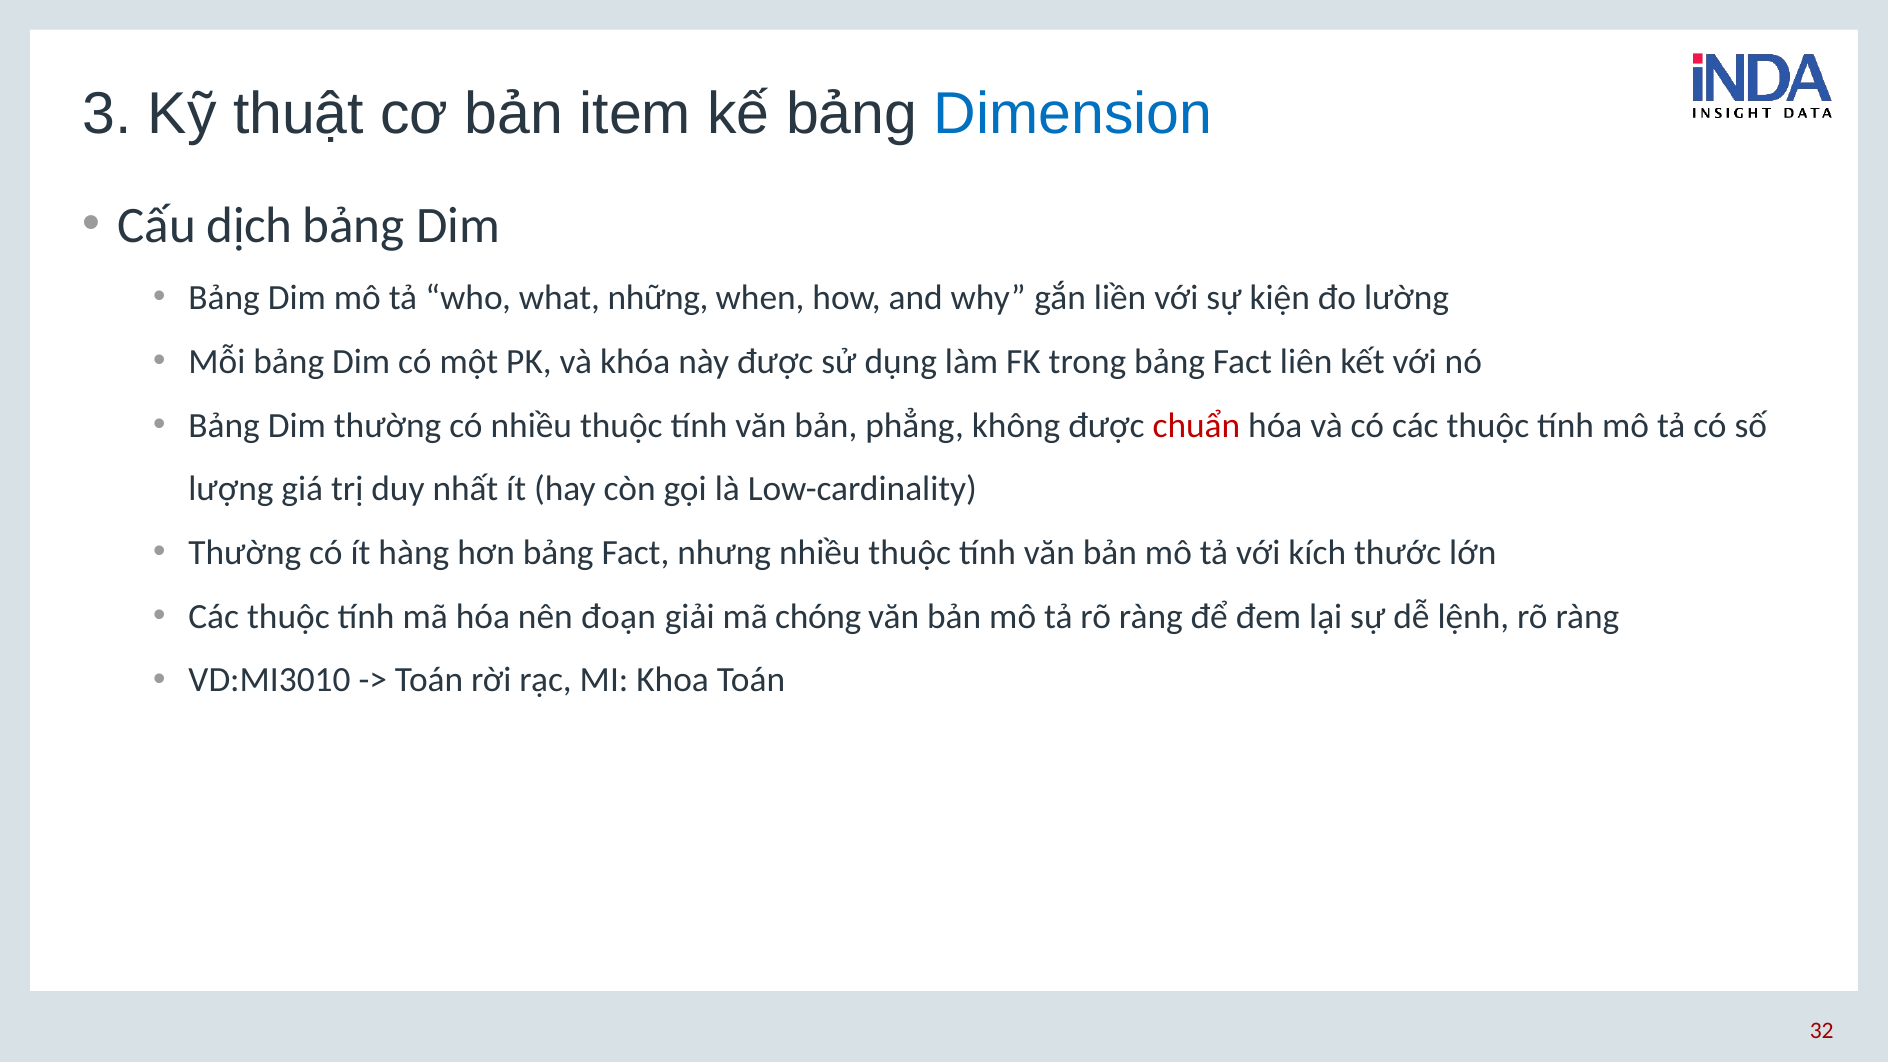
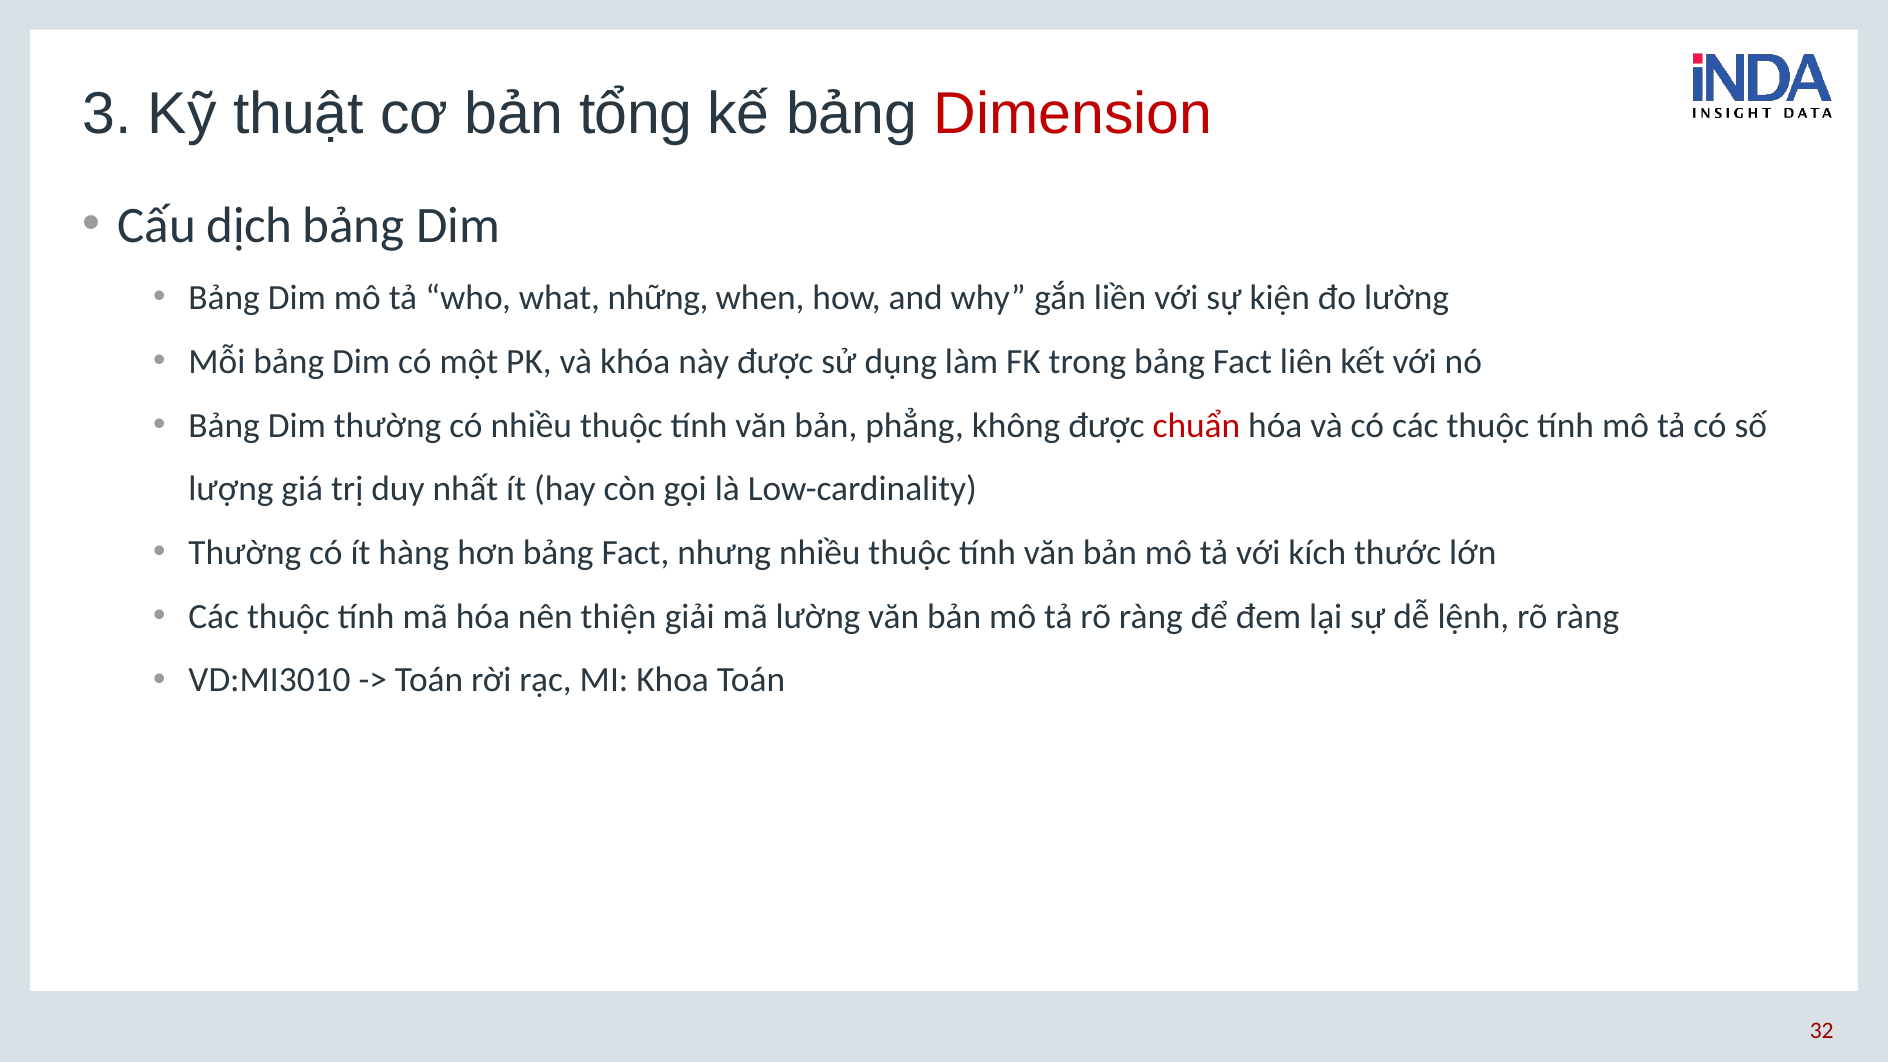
item: item -> tổng
Dimension colour: blue -> red
đoạn: đoạn -> thiện
mã chóng: chóng -> lường
